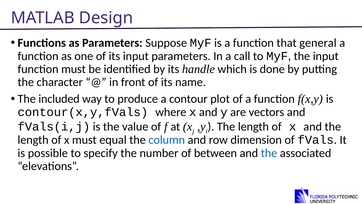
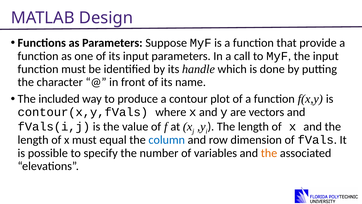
general: general -> provide
between: between -> variables
the at (269, 153) colour: blue -> orange
